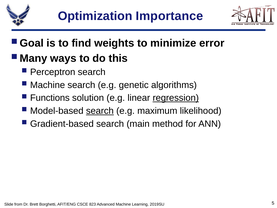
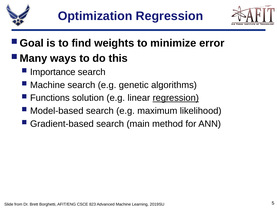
Optimization Importance: Importance -> Regression
Perceptron: Perceptron -> Importance
search at (100, 111) underline: present -> none
